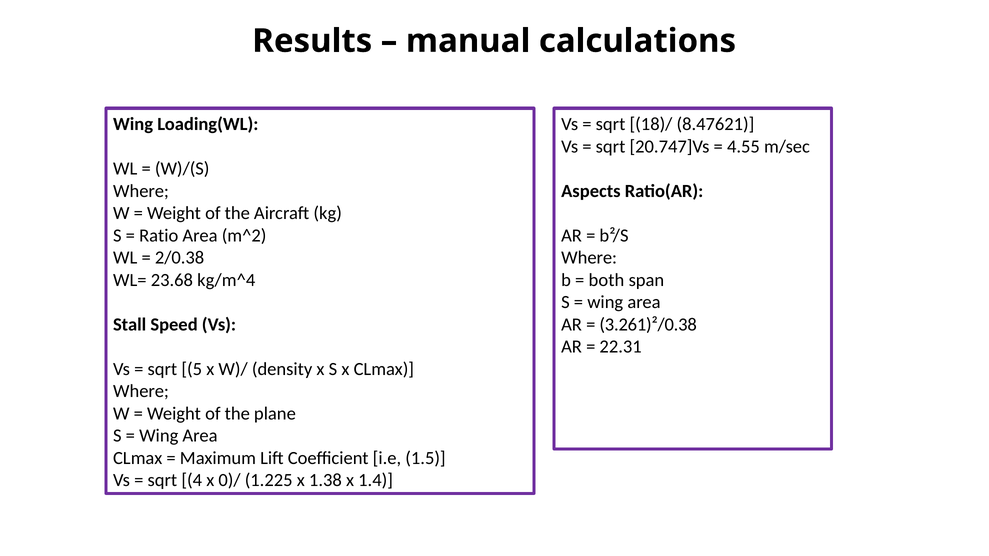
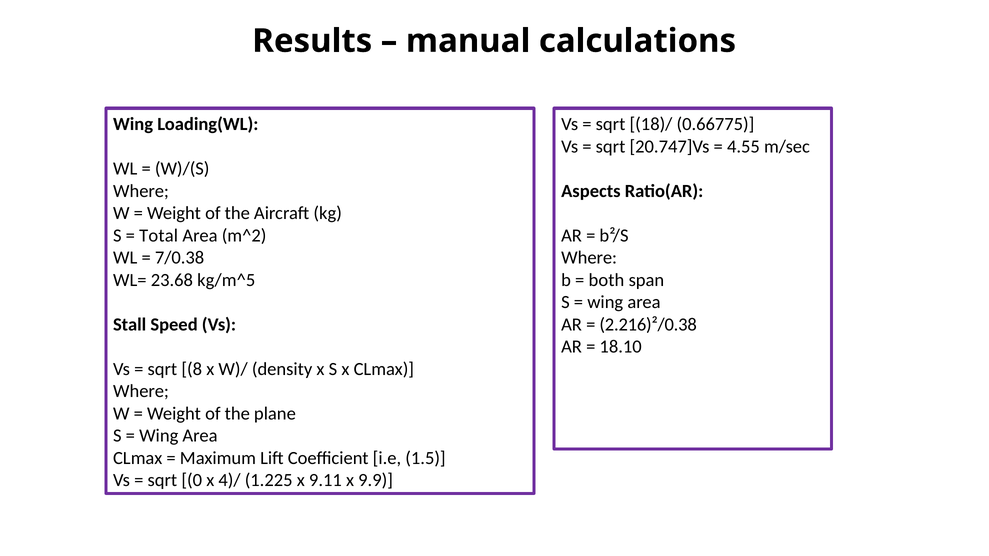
8.47621: 8.47621 -> 0.66775
Ratio: Ratio -> Total
2/0.38: 2/0.38 -> 7/0.38
kg/m^4: kg/m^4 -> kg/m^5
3.261)²/0.38: 3.261)²/0.38 -> 2.216)²/0.38
22.31: 22.31 -> 18.10
5: 5 -> 8
4: 4 -> 0
0)/: 0)/ -> 4)/
1.38: 1.38 -> 9.11
1.4: 1.4 -> 9.9
